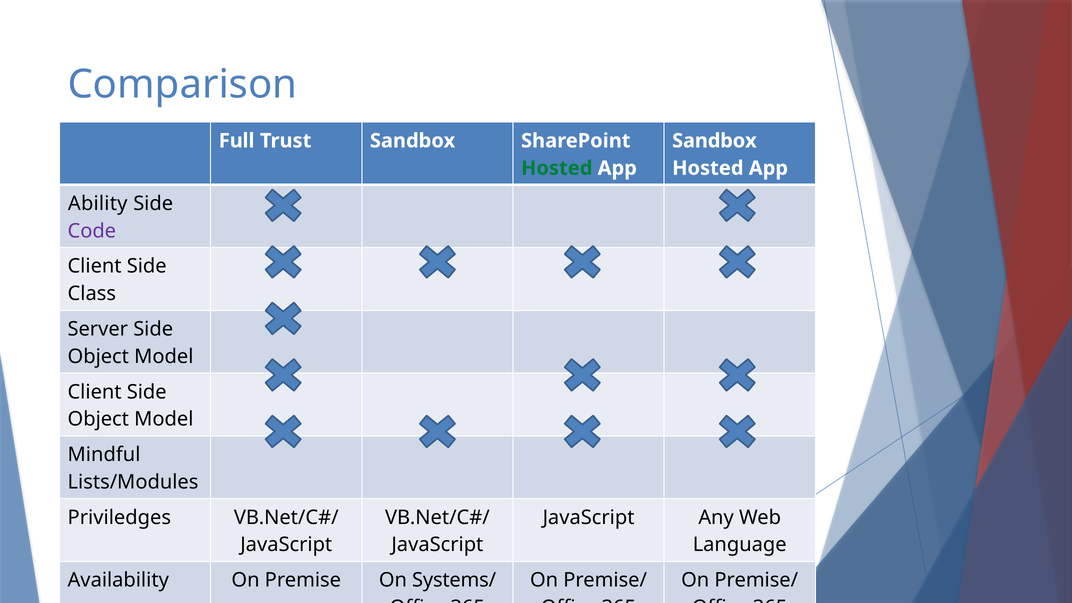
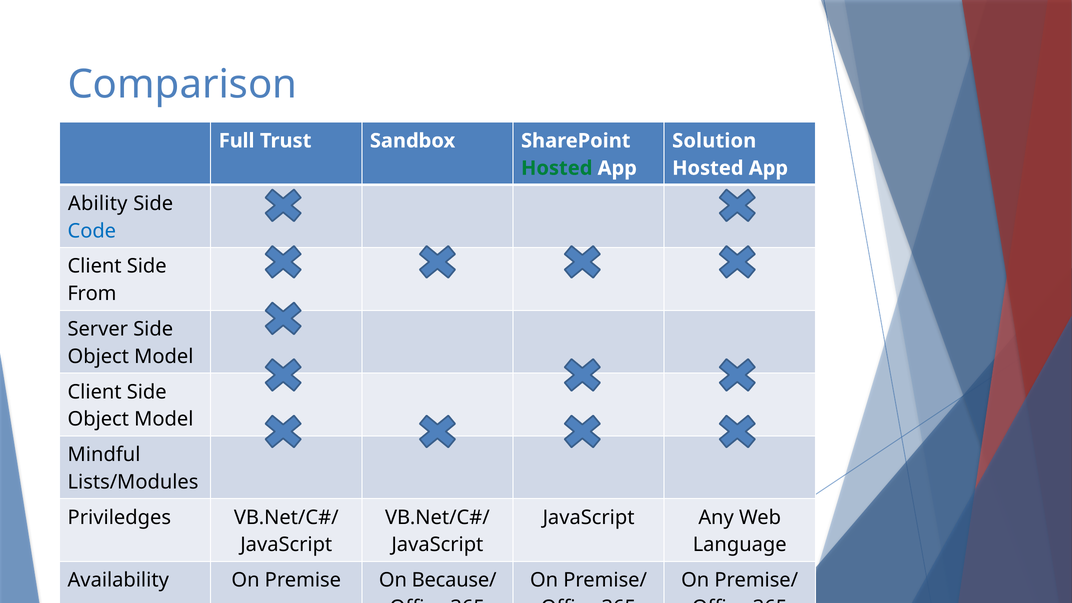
Sandbox at (714, 141): Sandbox -> Solution
Code colour: purple -> blue
Class: Class -> From
Systems/: Systems/ -> Because/
